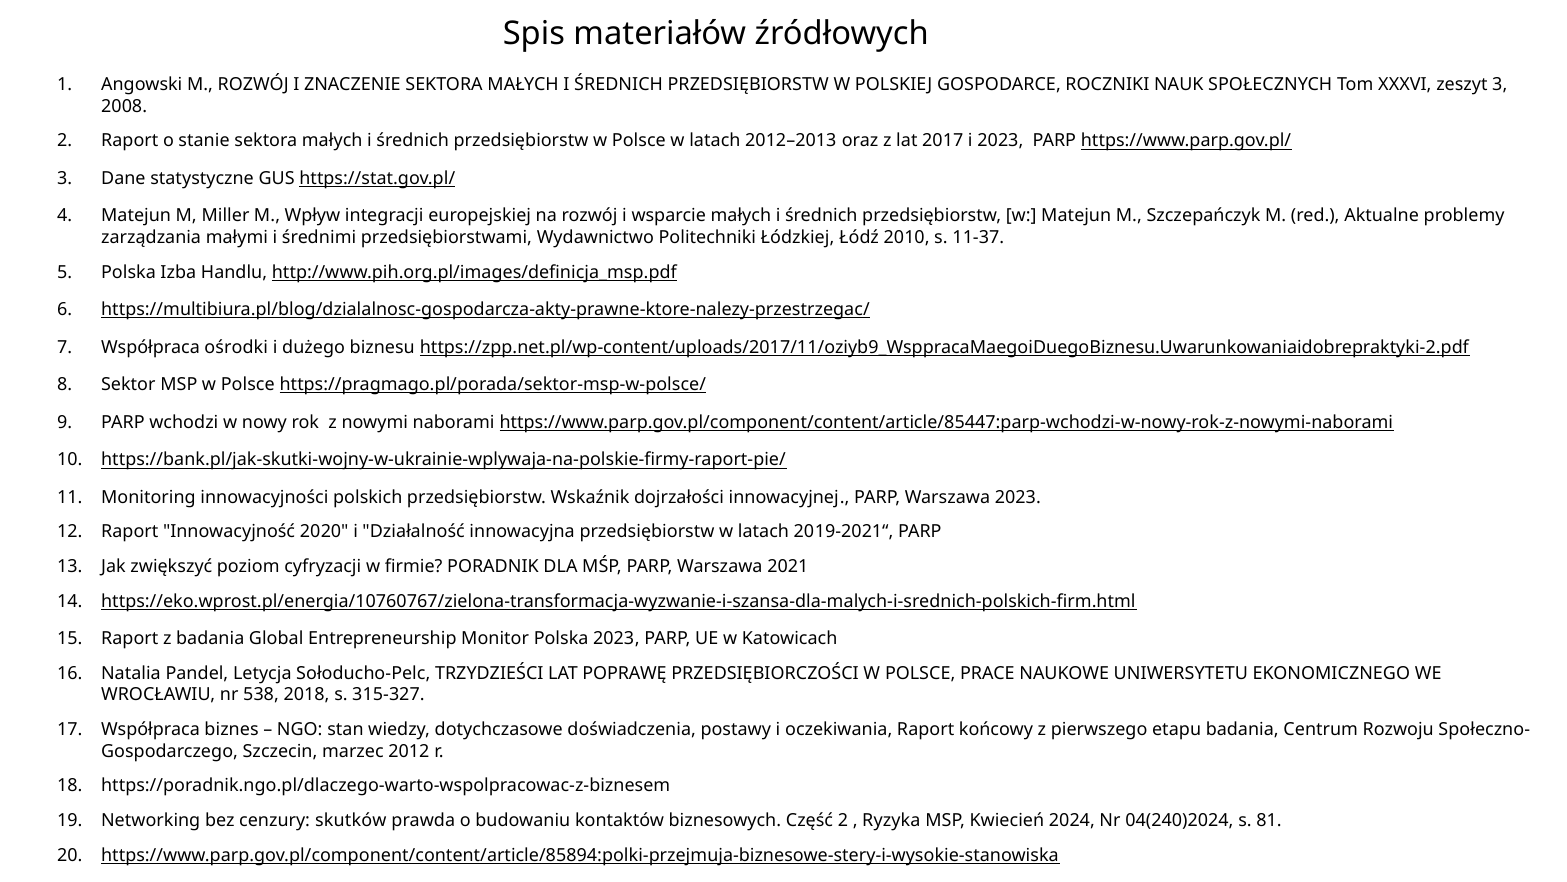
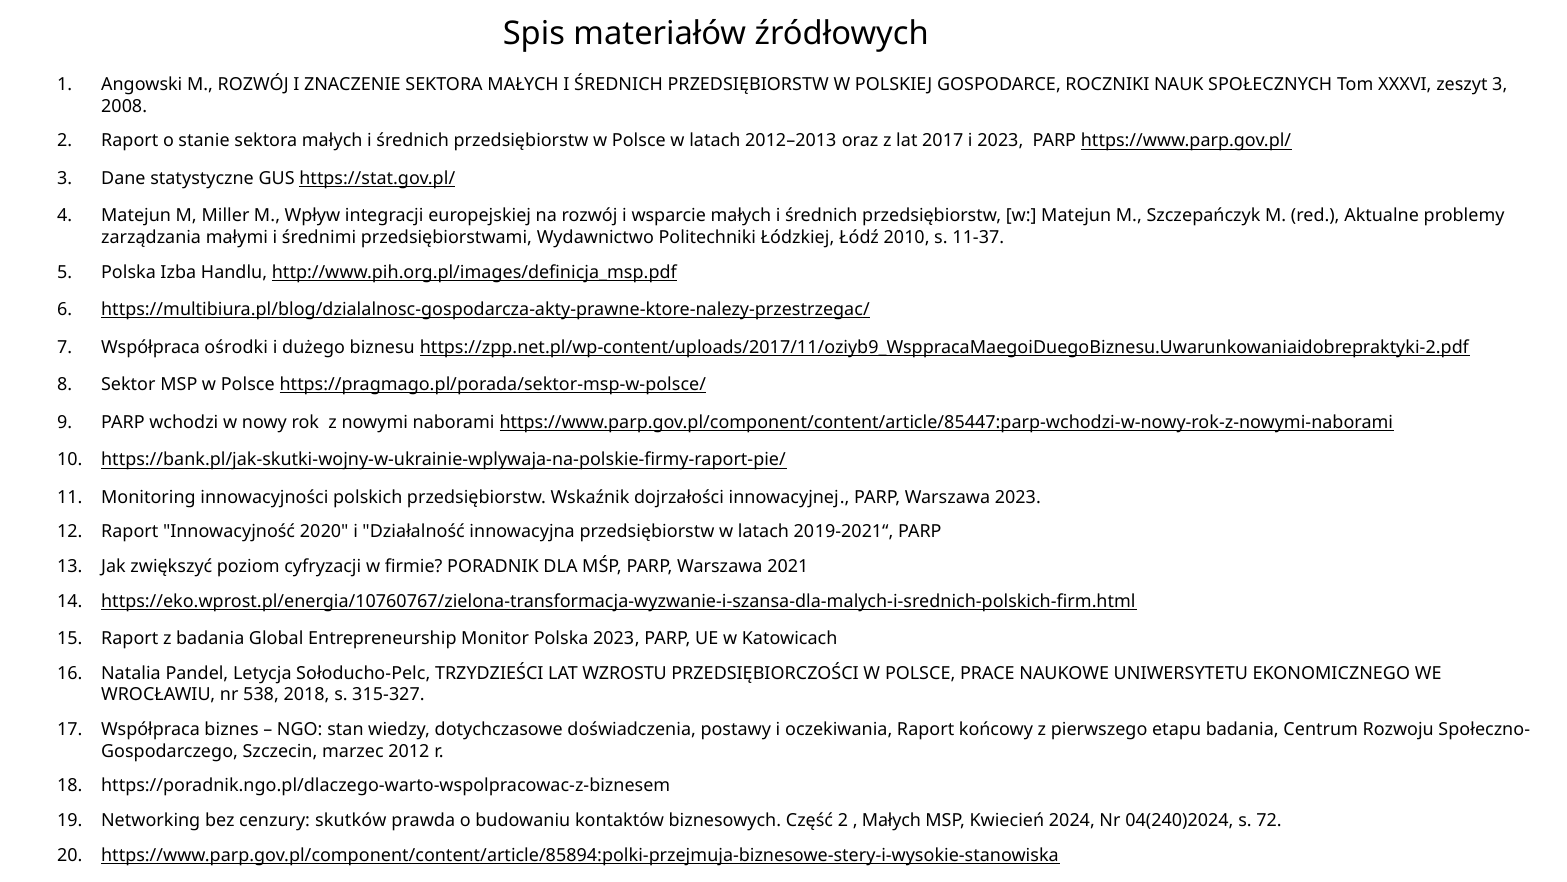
POPRAWĘ: POPRAWĘ -> WZROSTU
Ryzyka at (891, 820): Ryzyka -> Małych
81: 81 -> 72
